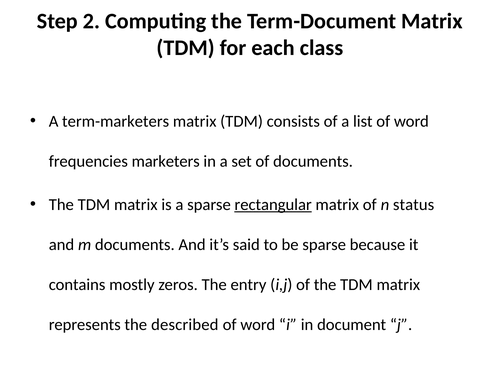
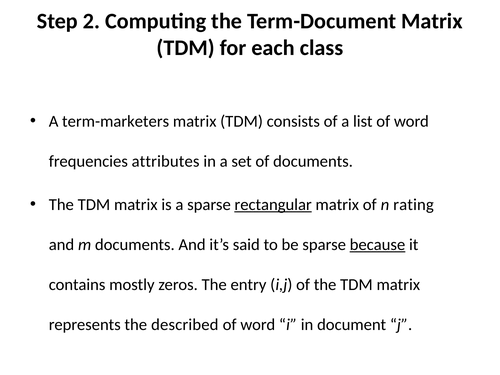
marketers: marketers -> attributes
status: status -> rating
because underline: none -> present
